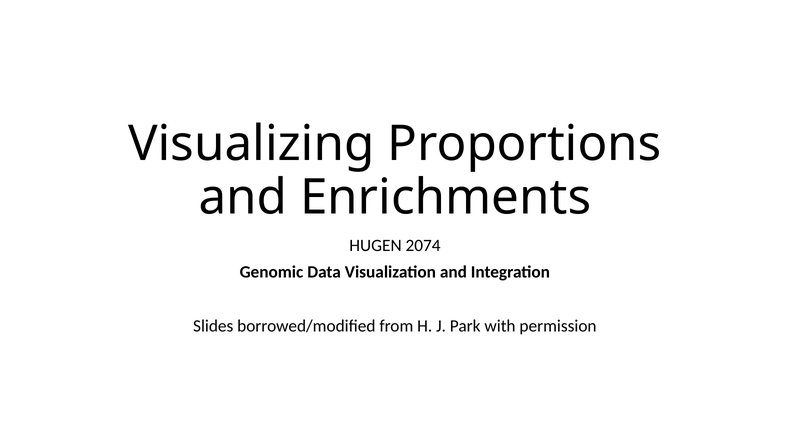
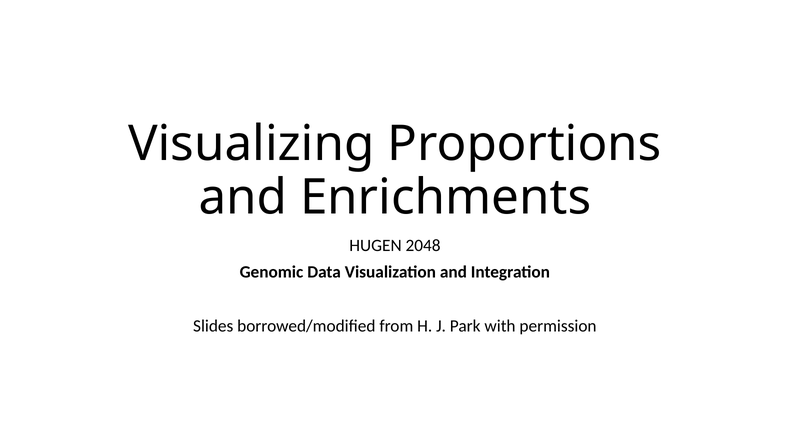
2074: 2074 -> 2048
